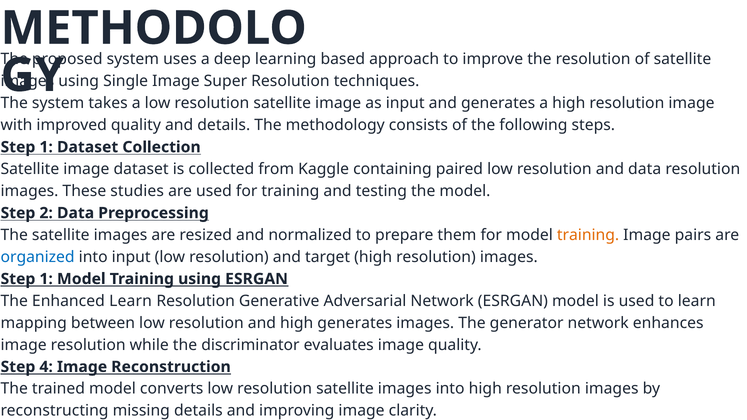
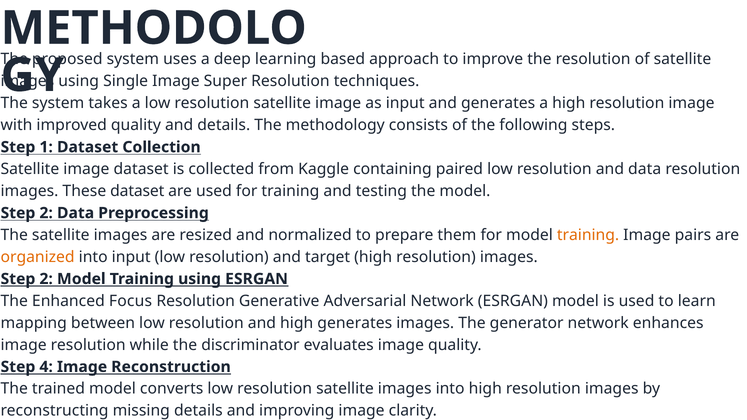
These studies: studies -> dataset
organized colour: blue -> orange
1 at (46, 279): 1 -> 2
Enhanced Learn: Learn -> Focus
